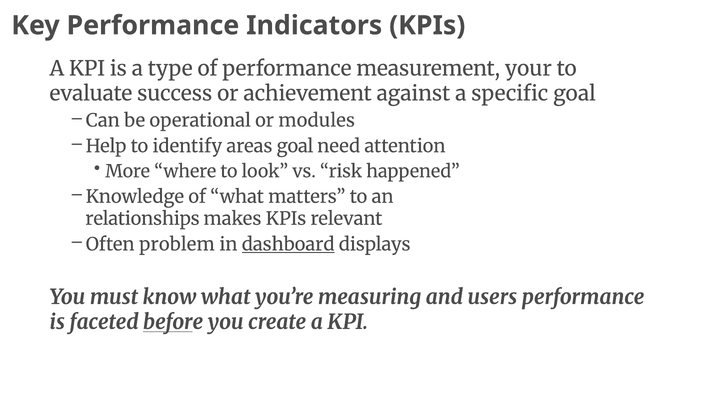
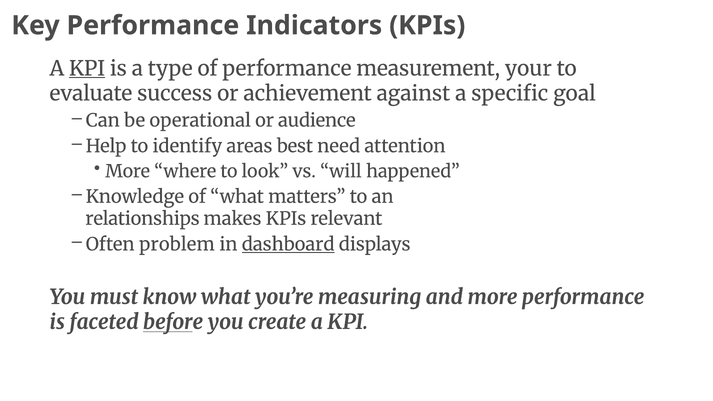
KPI at (87, 69) underline: none -> present
modules: modules -> audience
areas goal: goal -> best
risk: risk -> will
and users: users -> more
